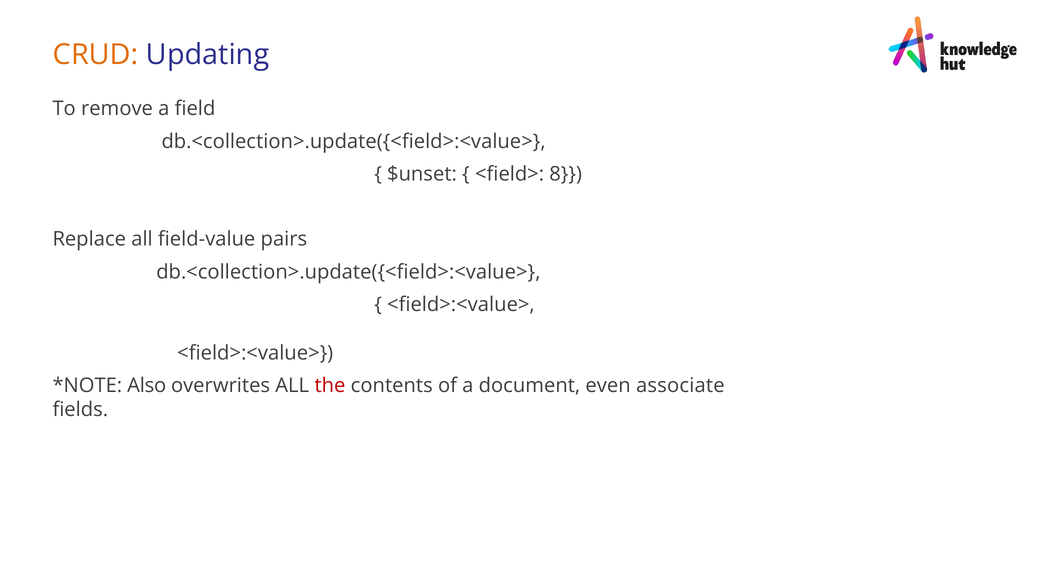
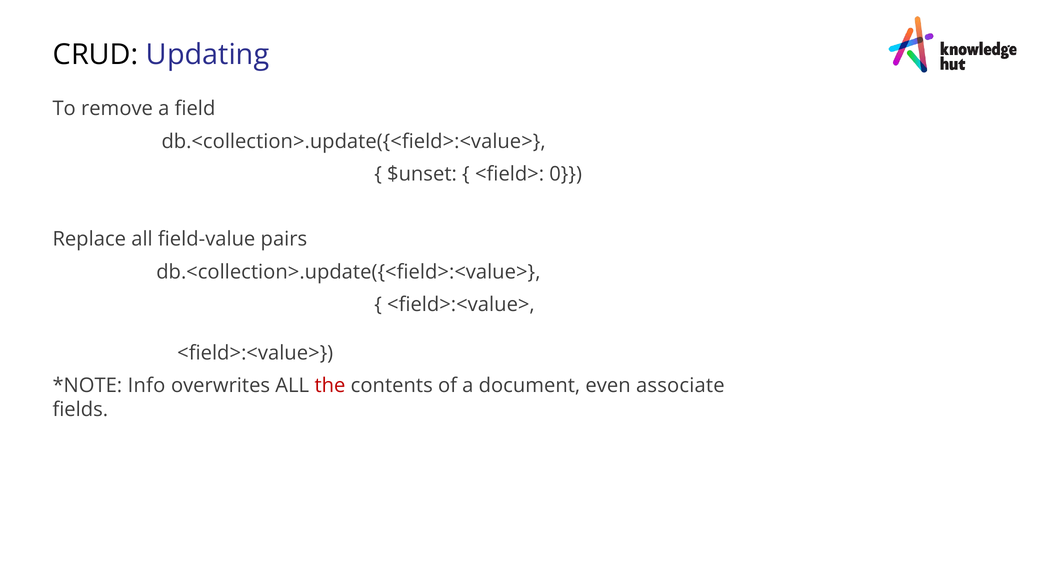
CRUD colour: orange -> black
8: 8 -> 0
Also: Also -> Info
